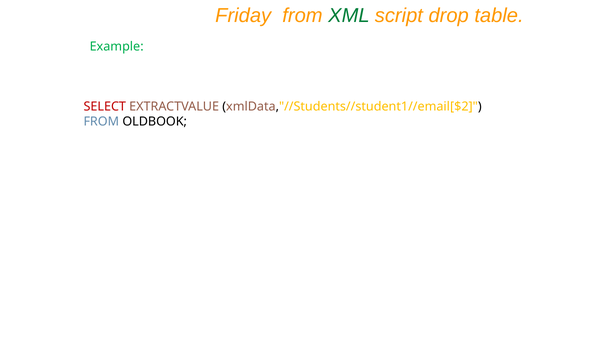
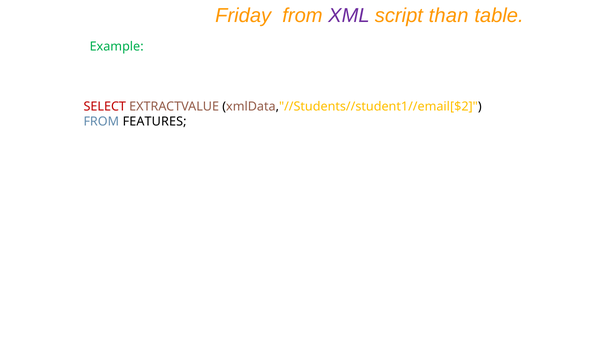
XML colour: green -> purple
drop: drop -> than
OLDBOOK: OLDBOOK -> FEATURES
